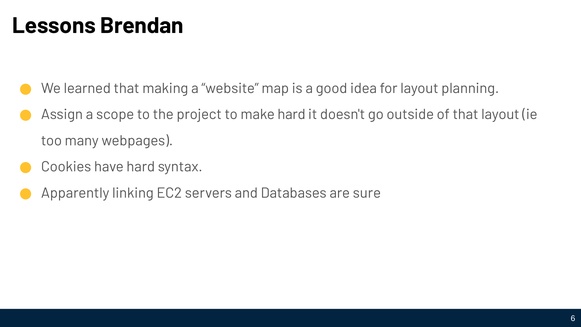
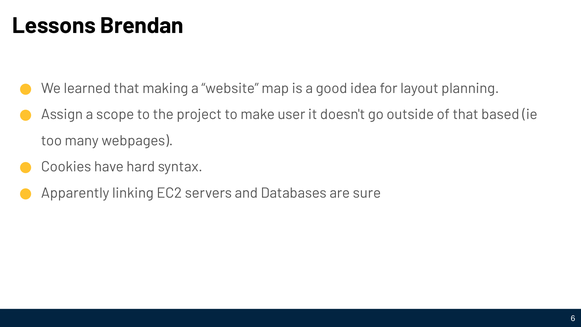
make hard: hard -> user
that layout: layout -> based
